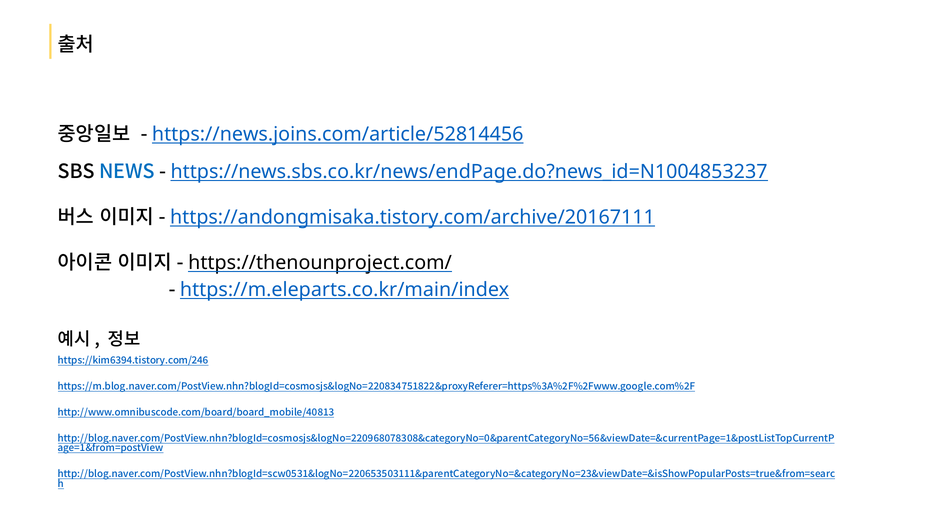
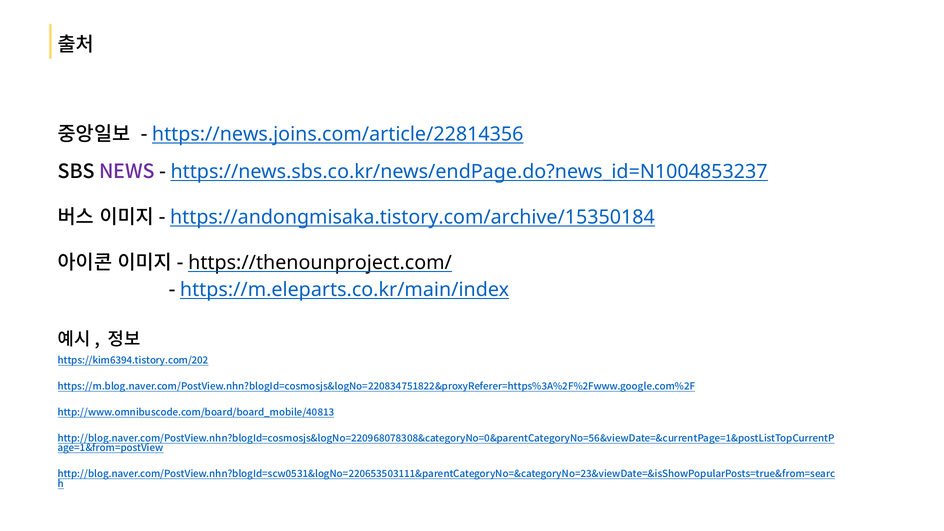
https://news.joins.com/article/52814456: https://news.joins.com/article/52814456 -> https://news.joins.com/article/22814356
NEWS colour: blue -> purple
https://andongmisaka.tistory.com/archive/20167111: https://andongmisaka.tistory.com/archive/20167111 -> https://andongmisaka.tistory.com/archive/15350184
https://kim6394.tistory.com/246: https://kim6394.tistory.com/246 -> https://kim6394.tistory.com/202
